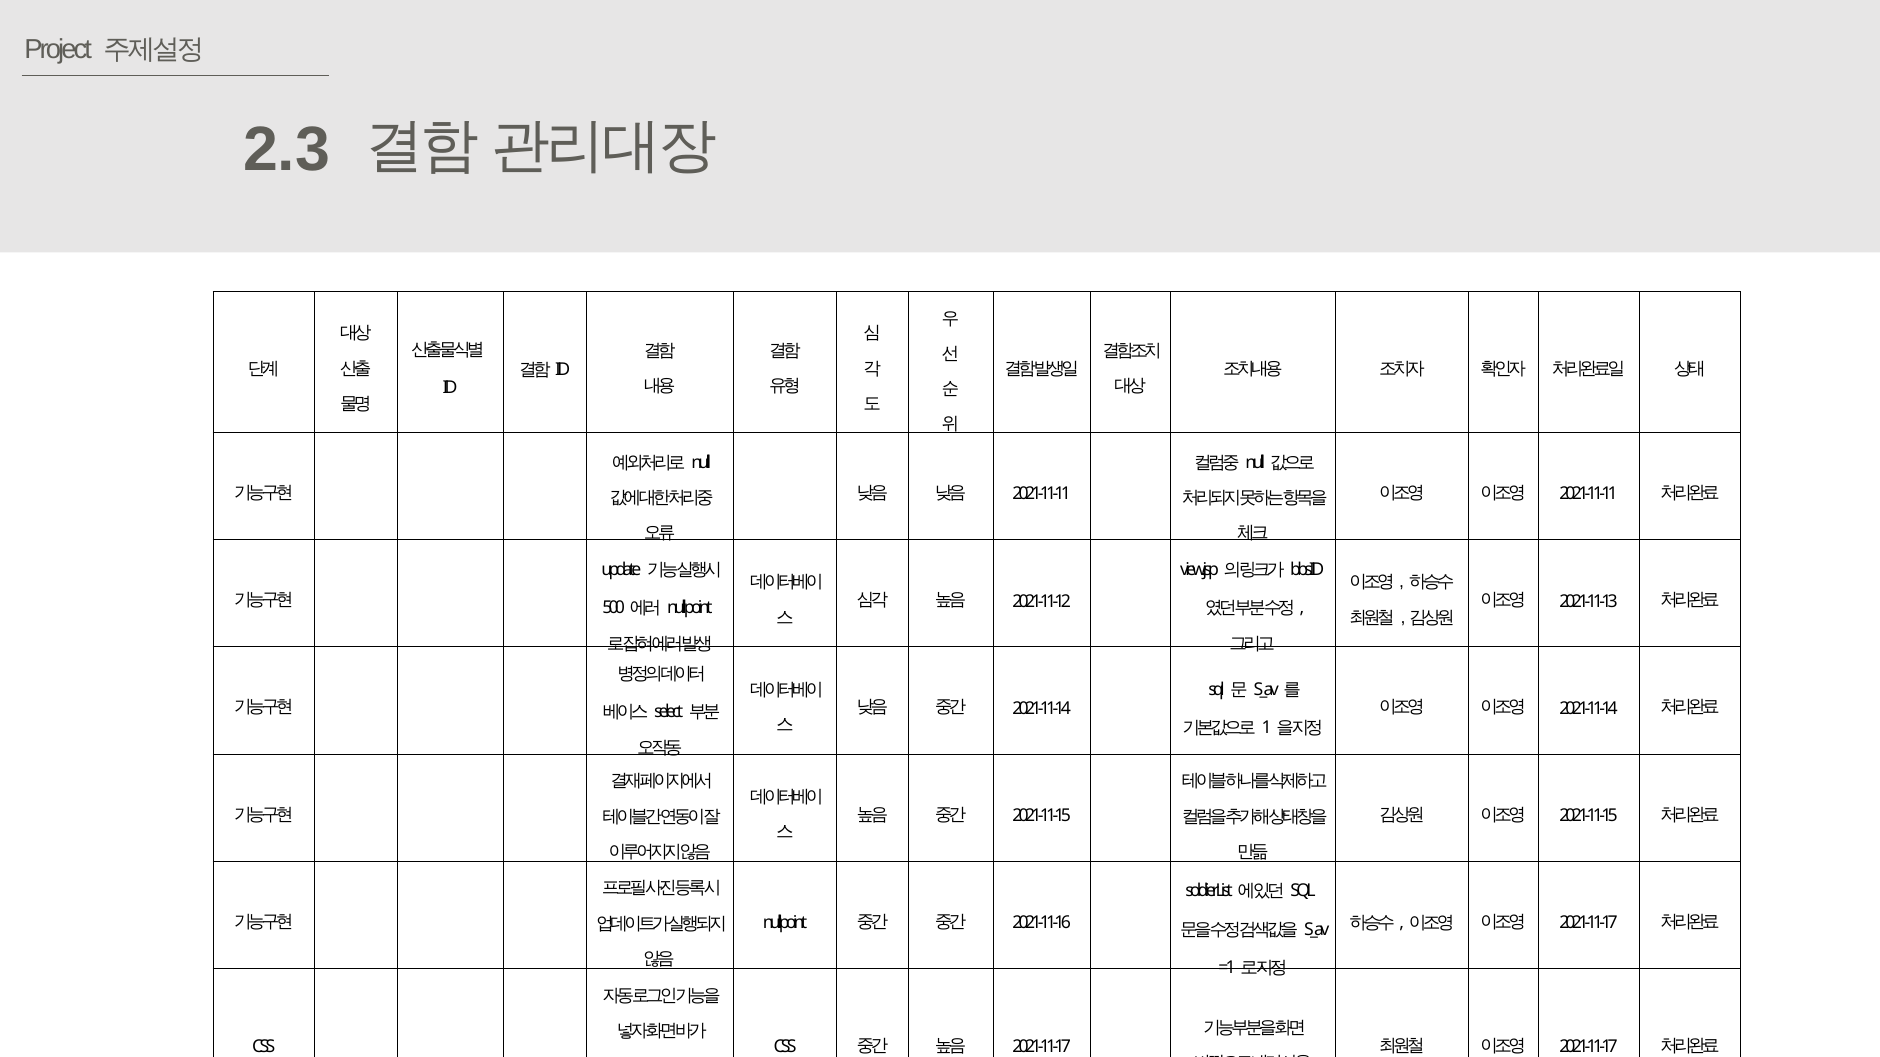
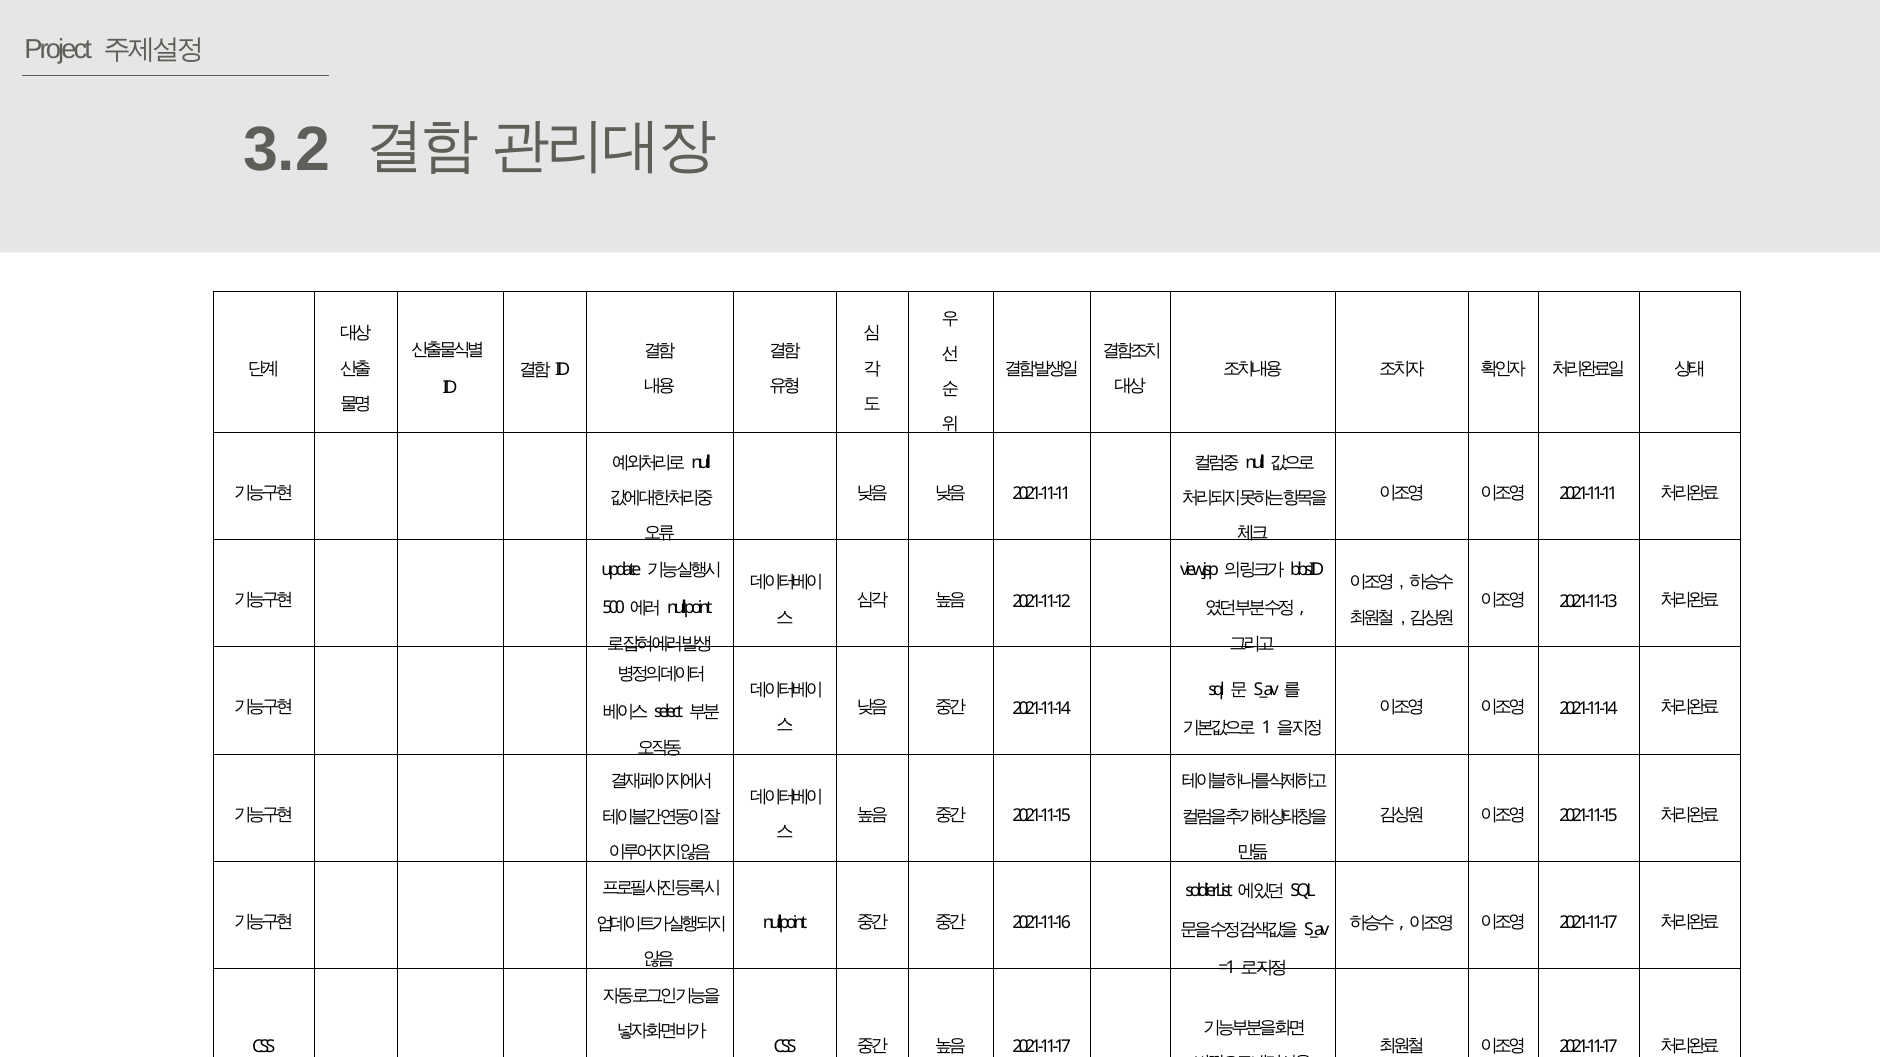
2.3: 2.3 -> 3.2
